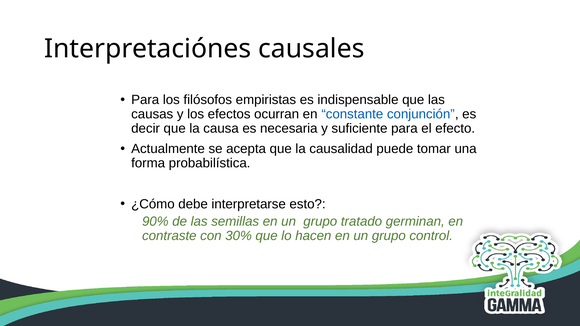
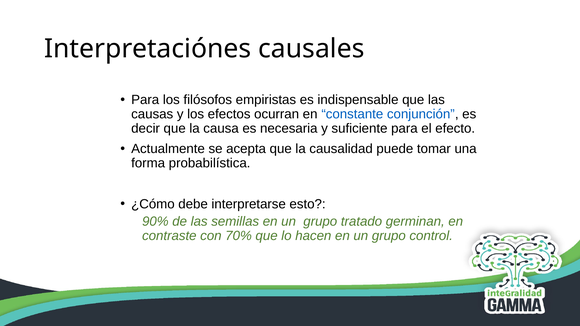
30%: 30% -> 70%
